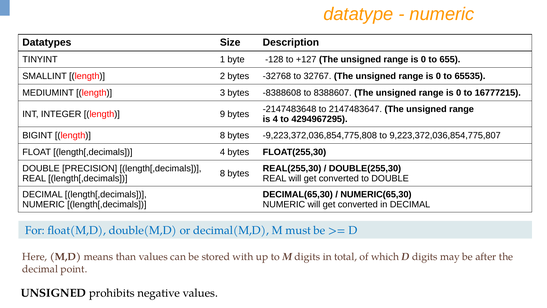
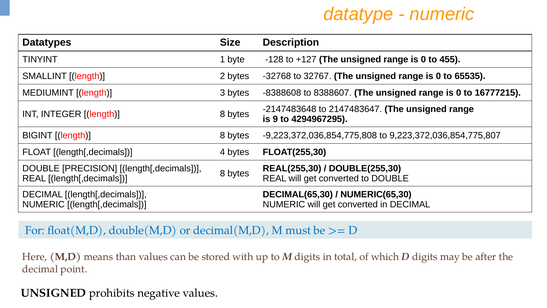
655: 655 -> 455
INTEGER length 9: 9 -> 8
is 4: 4 -> 9
